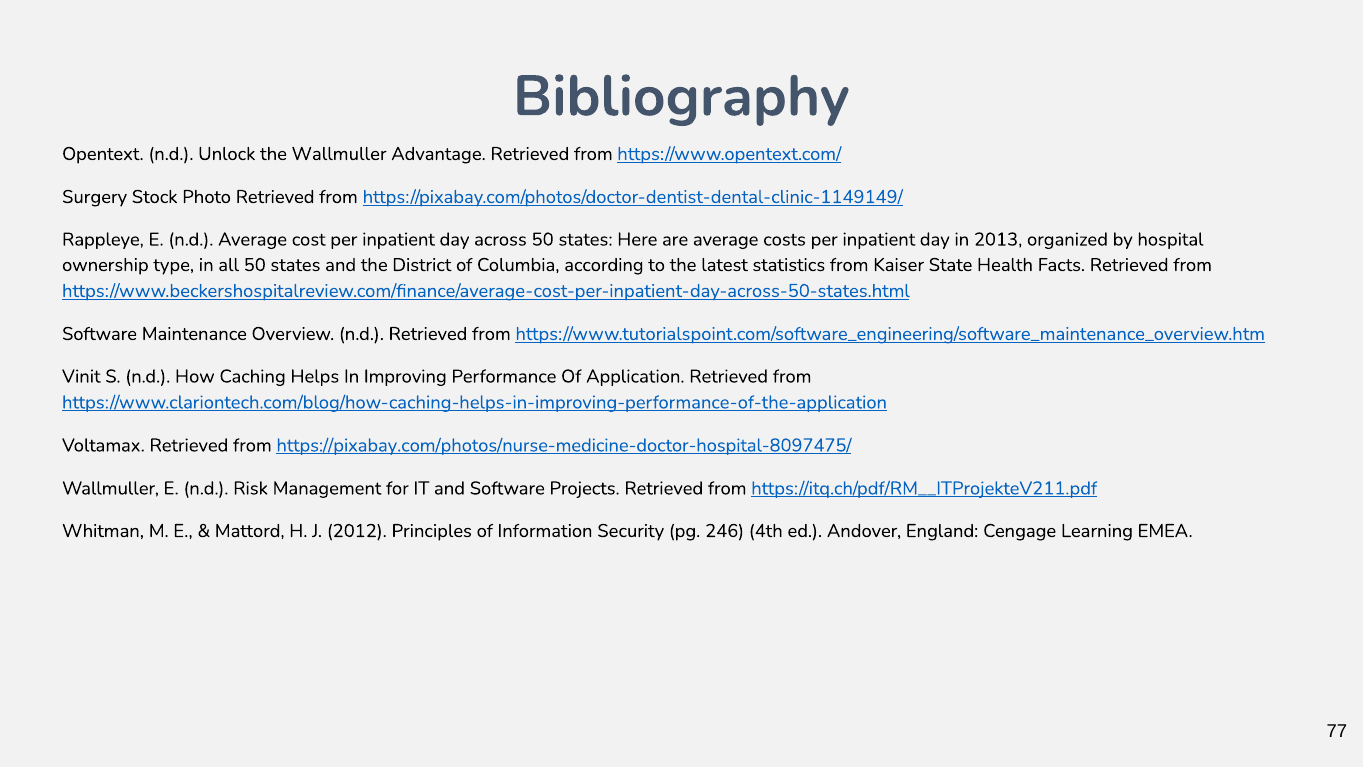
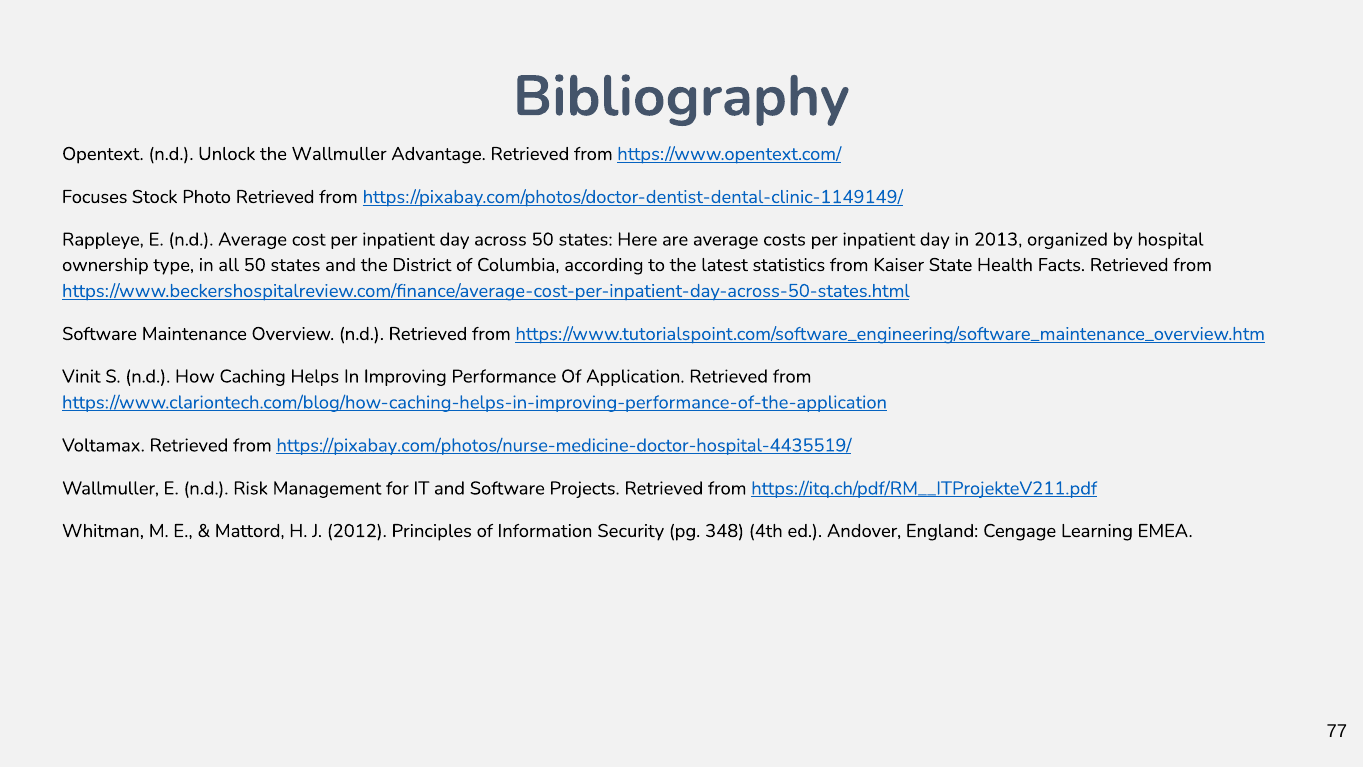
Surgery: Surgery -> Focuses
https://pixabay.com/photos/nurse-medicine-doctor-hospital-8097475/: https://pixabay.com/photos/nurse-medicine-doctor-hospital-8097475/ -> https://pixabay.com/photos/nurse-medicine-doctor-hospital-4435519/
246: 246 -> 348
